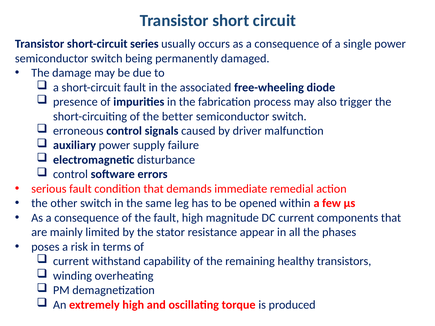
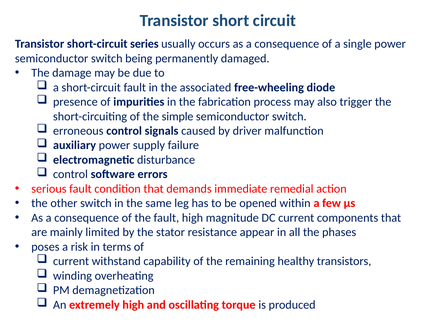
better: better -> simple
